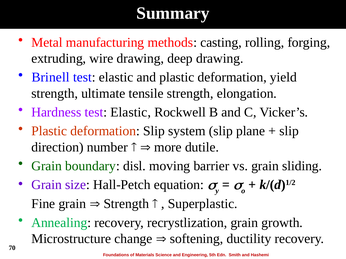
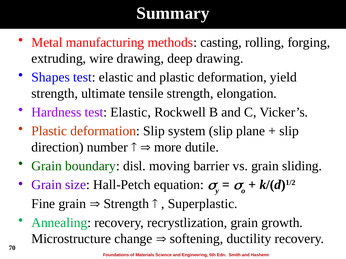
Brinell: Brinell -> Shapes
